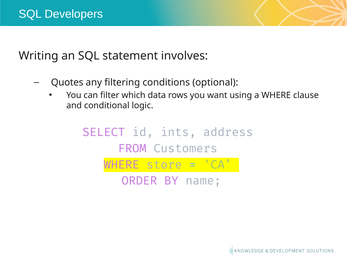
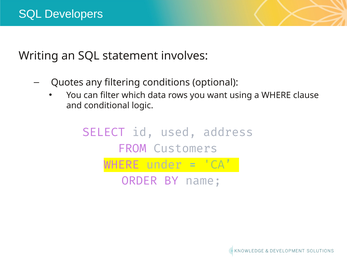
ints: ints -> used
store: store -> under
